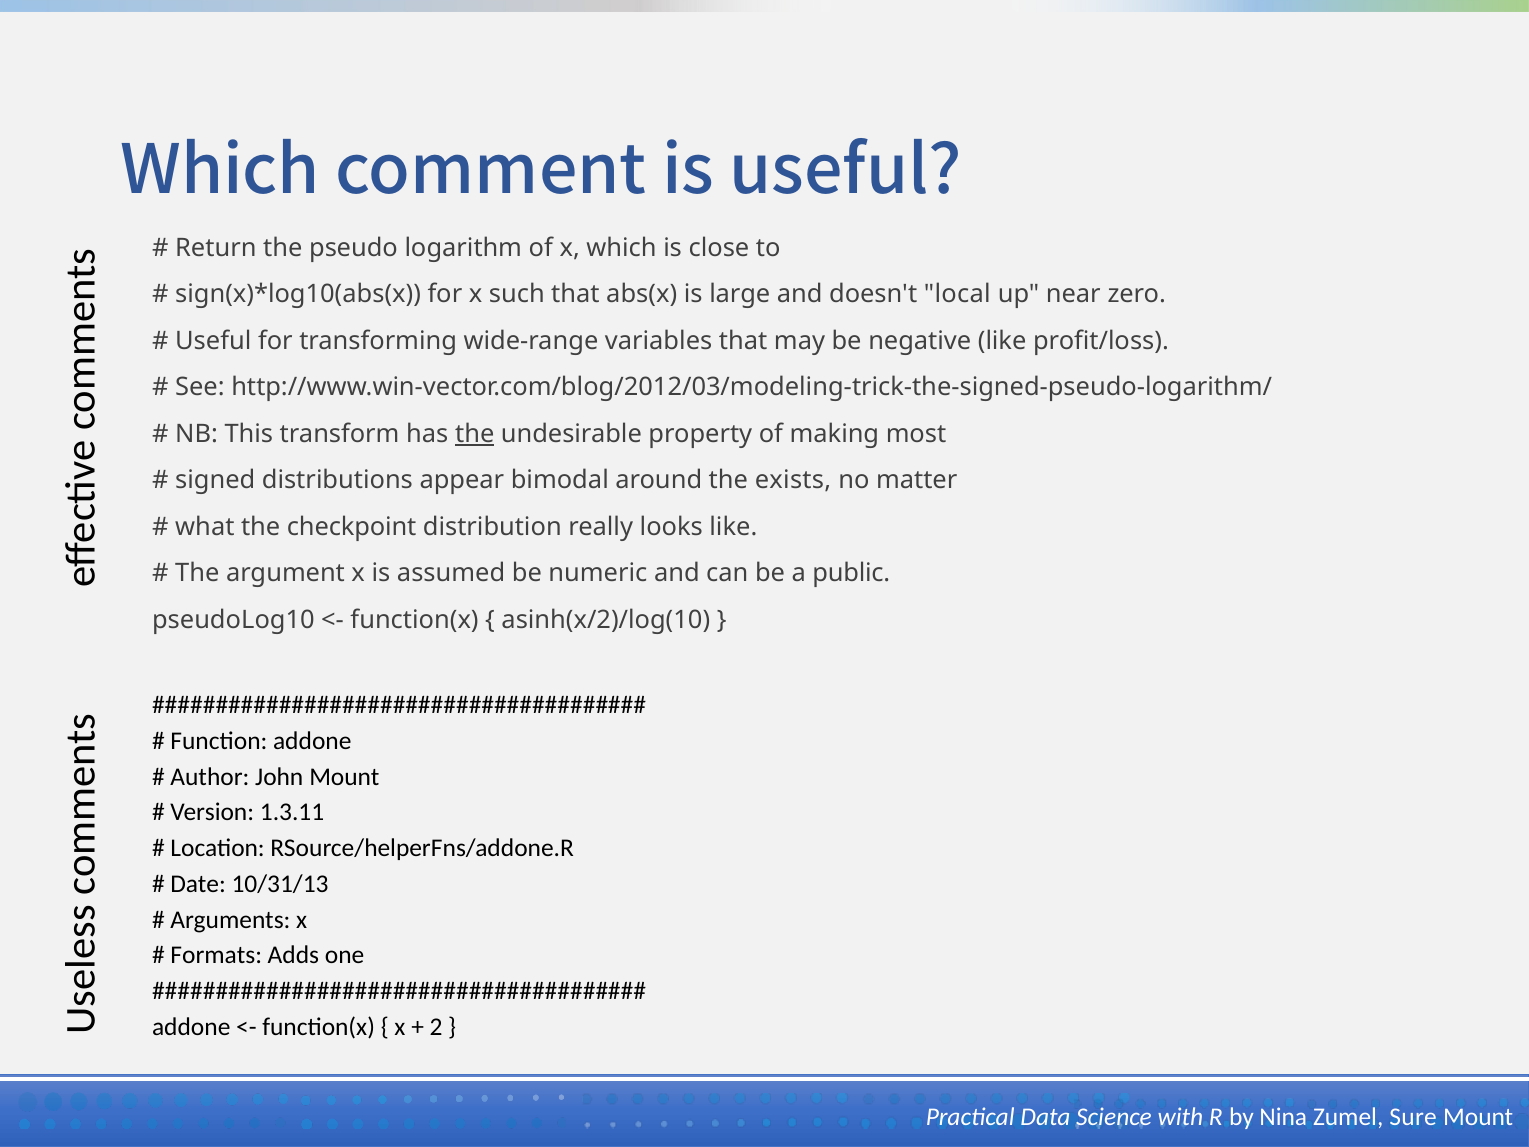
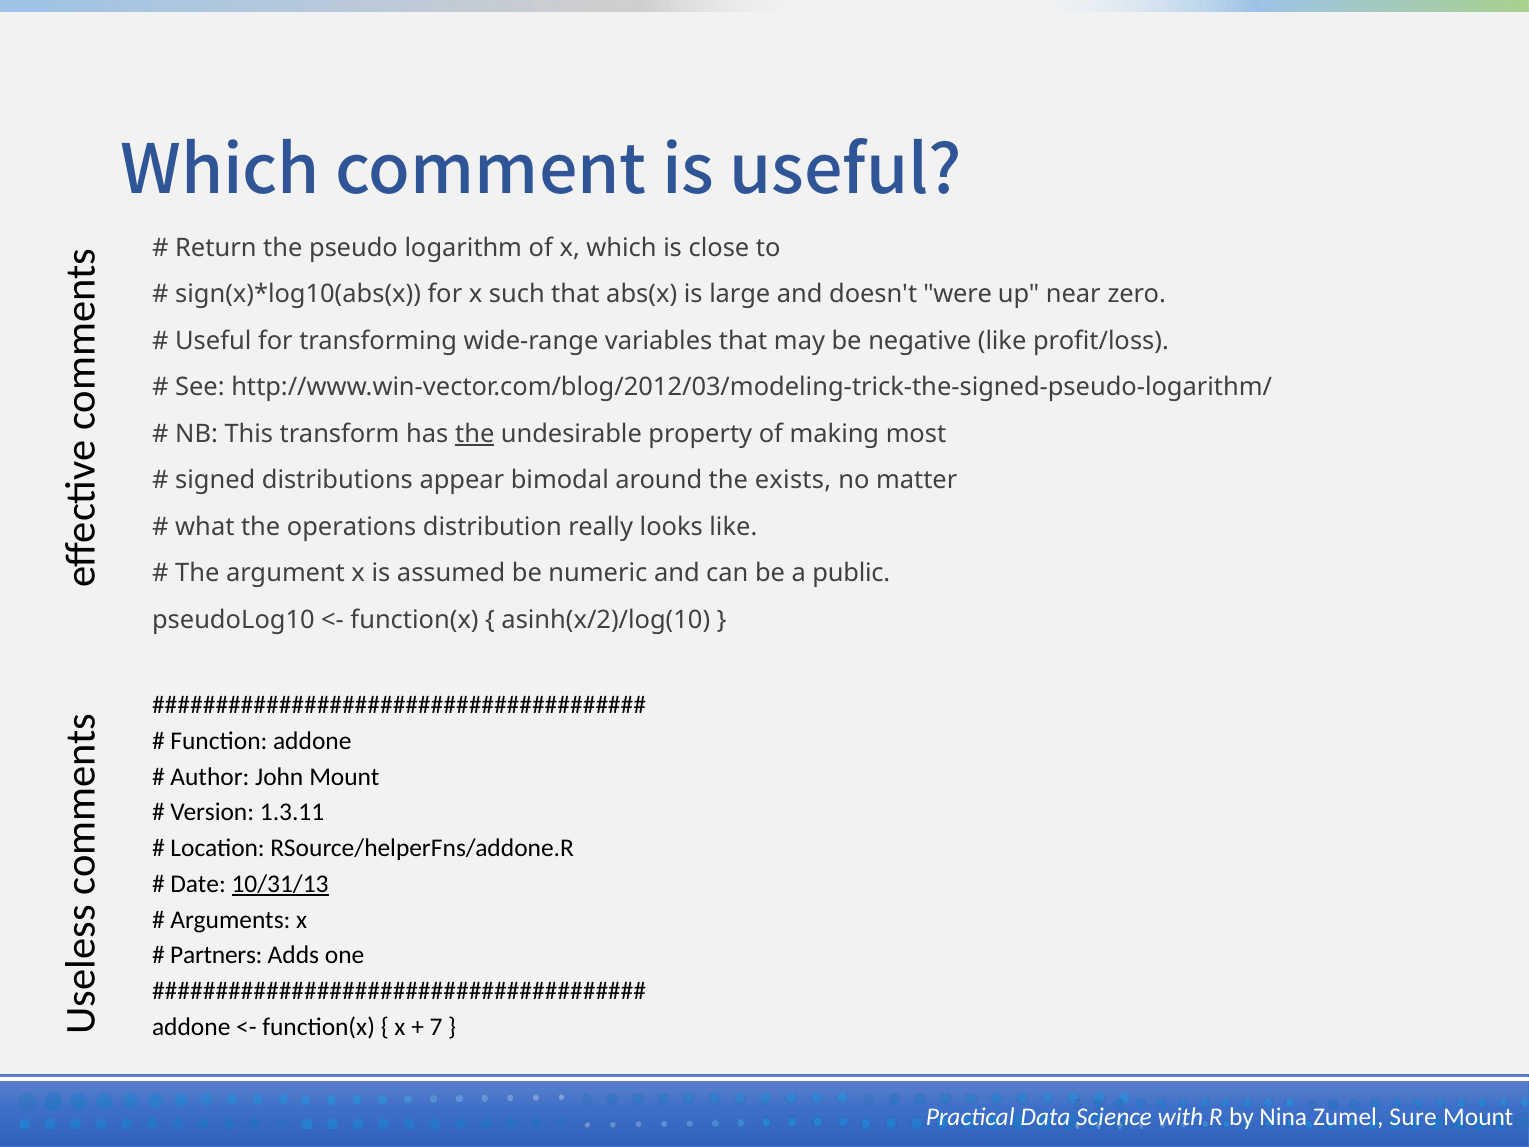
local: local -> were
checkpoint: checkpoint -> operations
10/31/13 underline: none -> present
Formats: Formats -> Partners
2: 2 -> 7
